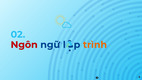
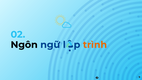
Ngôn colour: red -> black
